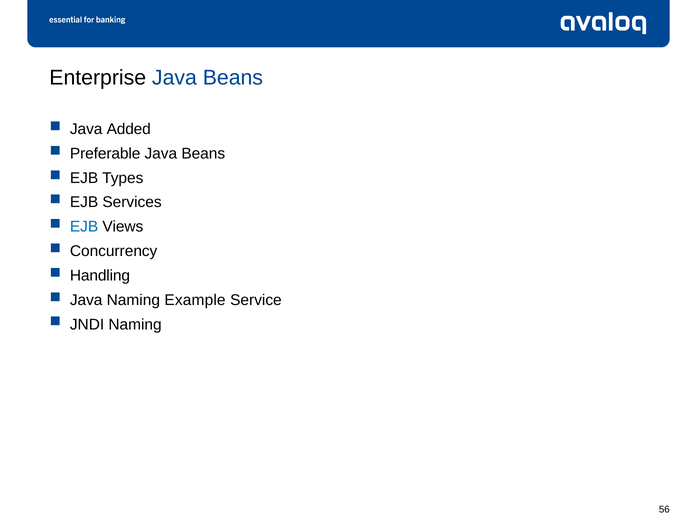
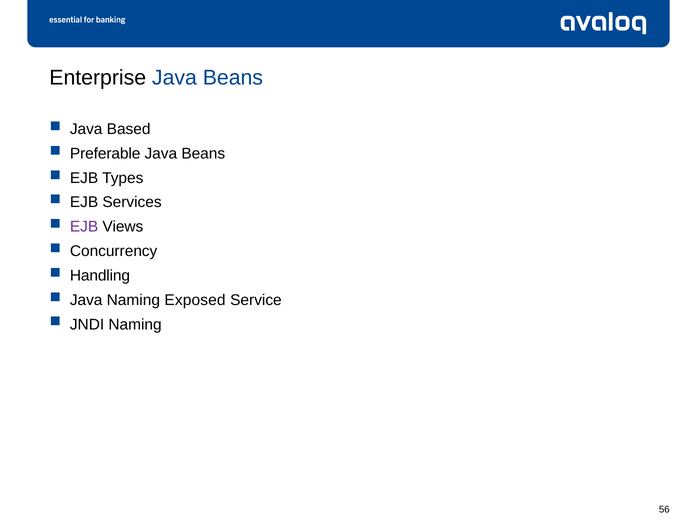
Added: Added -> Based
EJB at (84, 227) colour: blue -> purple
Example: Example -> Exposed
